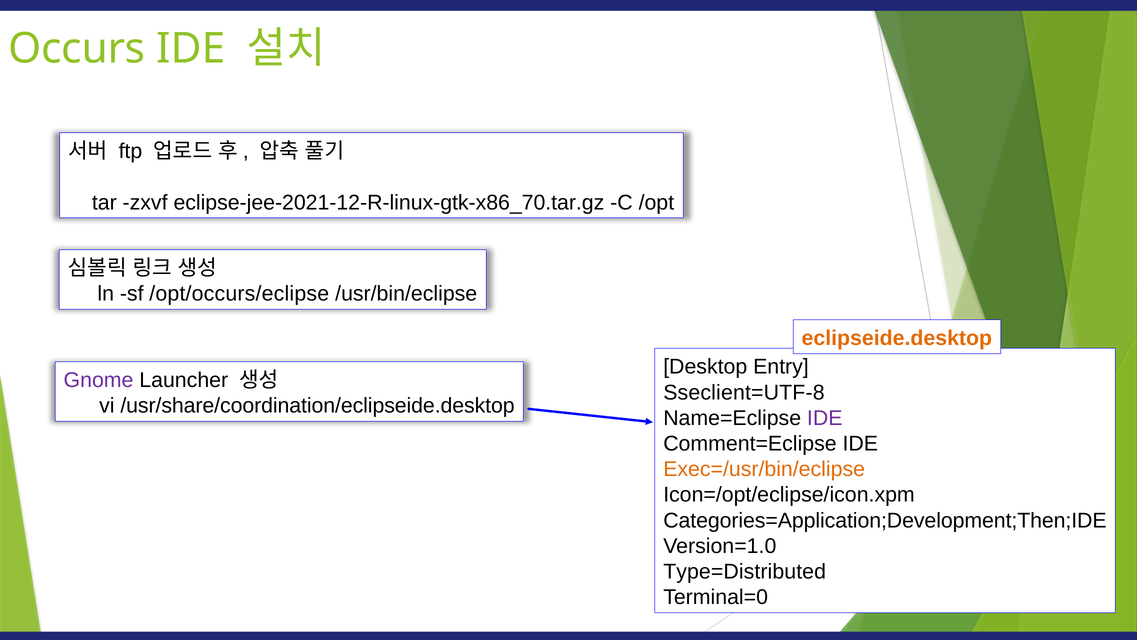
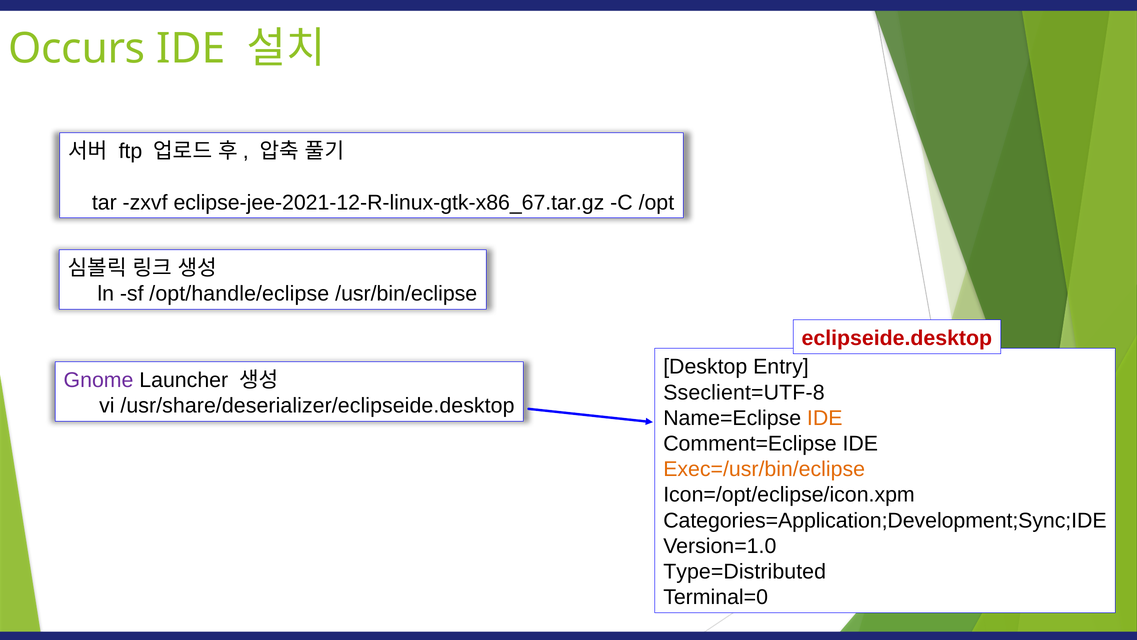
eclipse-jee-2021-12-R-linux-gtk-x86_70.tar.gz: eclipse-jee-2021-12-R-linux-gtk-x86_70.tar.gz -> eclipse-jee-2021-12-R-linux-gtk-x86_67.tar.gz
/opt/occurs/eclipse: /opt/occurs/eclipse -> /opt/handle/eclipse
eclipseide.desktop colour: orange -> red
/usr/share/coordination/eclipseide.desktop: /usr/share/coordination/eclipseide.desktop -> /usr/share/deserializer/eclipseide.desktop
IDE at (825, 418) colour: purple -> orange
Categories=Application;Development;Then;IDE: Categories=Application;Development;Then;IDE -> Categories=Application;Development;Sync;IDE
